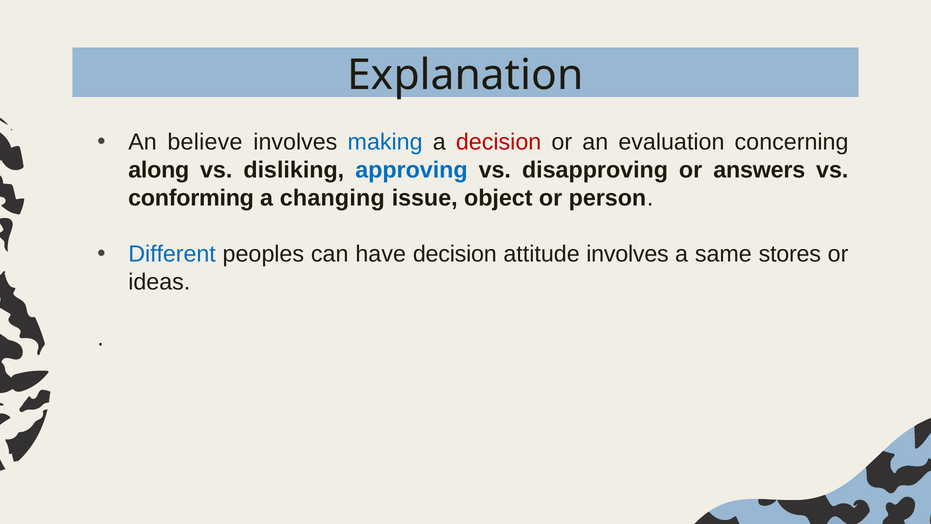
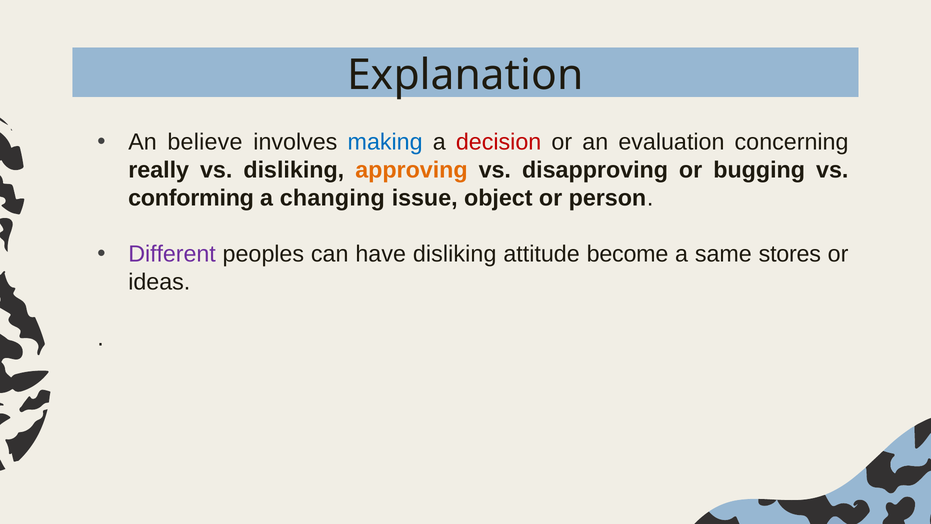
along: along -> really
approving colour: blue -> orange
answers: answers -> bugging
Different colour: blue -> purple
have decision: decision -> disliking
attitude involves: involves -> become
